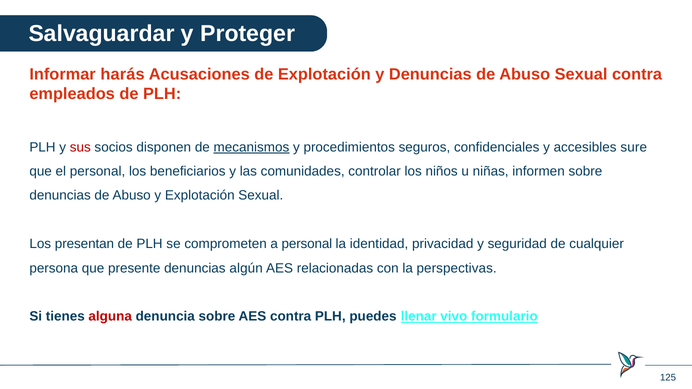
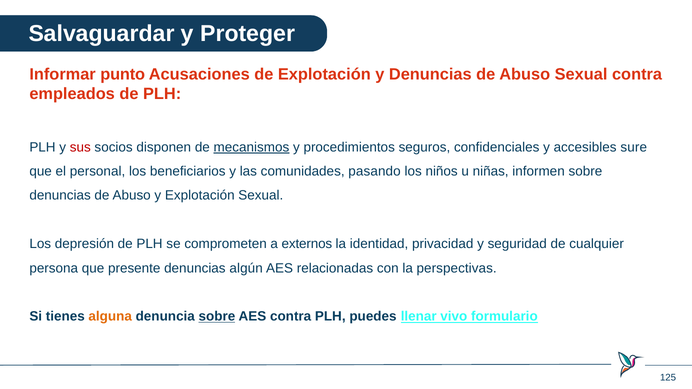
harás: harás -> punto
controlar: controlar -> pasando
presentan: presentan -> depresión
a personal: personal -> externos
alguna colour: red -> orange
sobre at (217, 317) underline: none -> present
